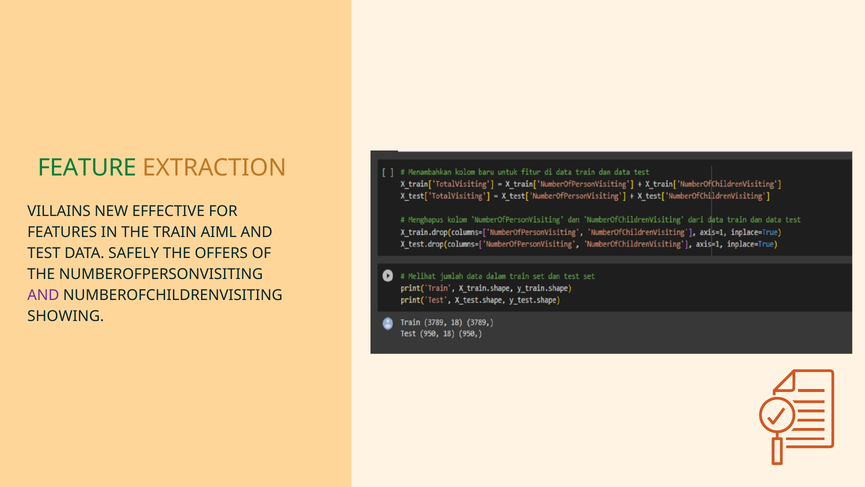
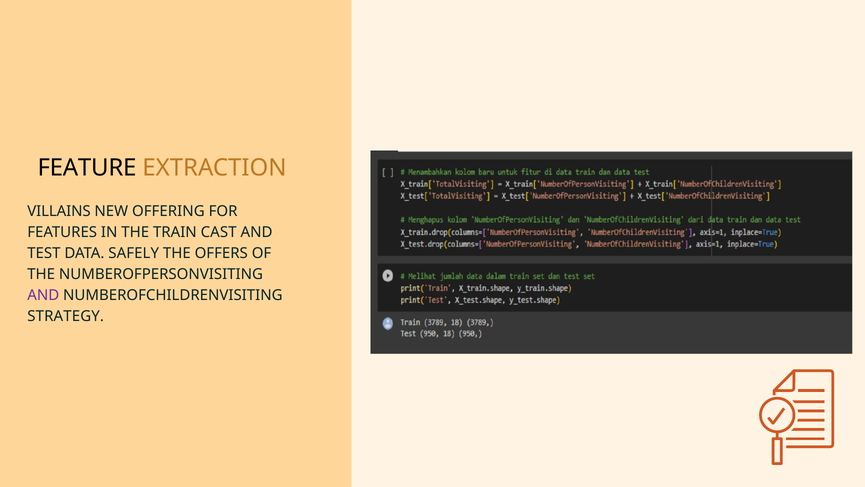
FEATURE colour: green -> black
EFFECTIVE: EFFECTIVE -> OFFERING
AIML: AIML -> CAST
SHOWING: SHOWING -> STRATEGY
